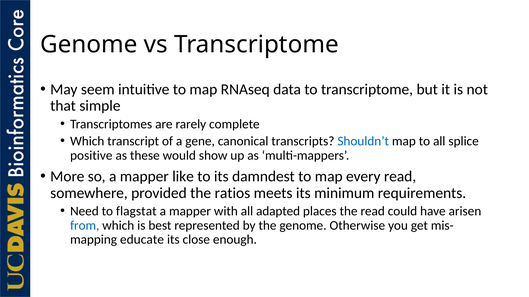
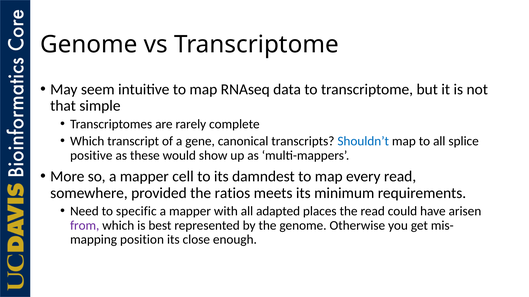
like: like -> cell
flagstat: flagstat -> specific
from colour: blue -> purple
educate: educate -> position
